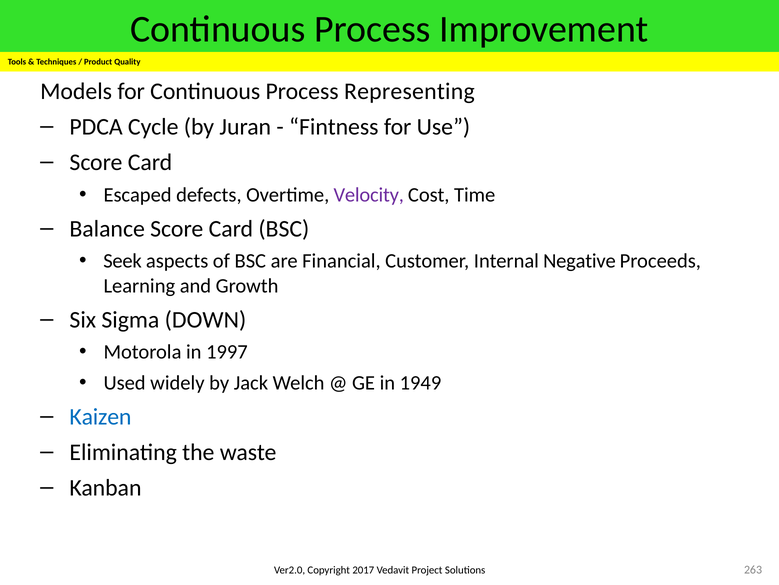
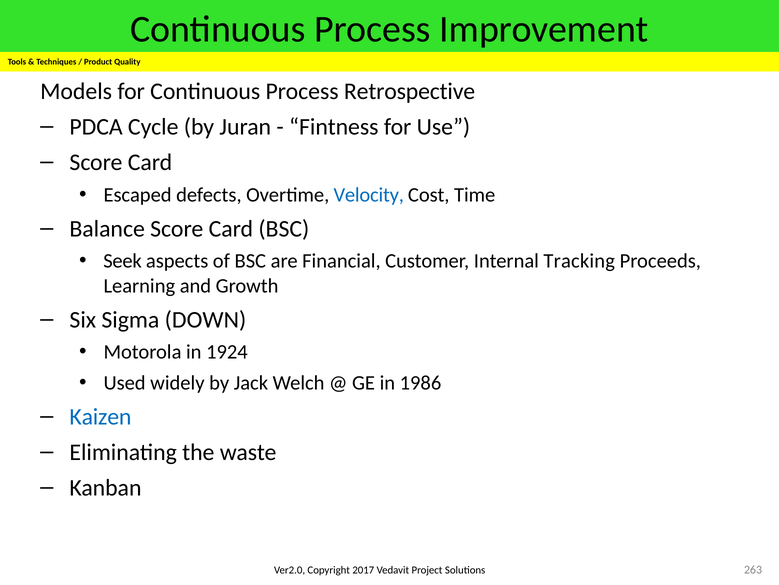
Representing: Representing -> Retrospective
Velocity colour: purple -> blue
Negative: Negative -> Tracking
1997: 1997 -> 1924
1949: 1949 -> 1986
